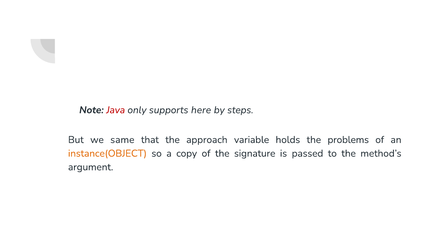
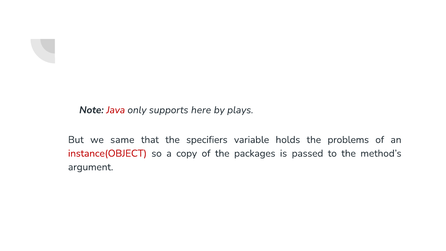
steps: steps -> plays
approach: approach -> specifiers
instance(OBJECT colour: orange -> red
signature: signature -> packages
